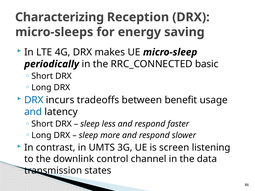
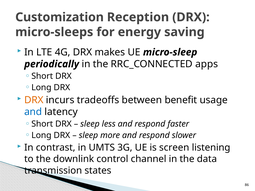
Characterizing: Characterizing -> Customization
basic: basic -> apps
DRX at (34, 100) colour: blue -> orange
